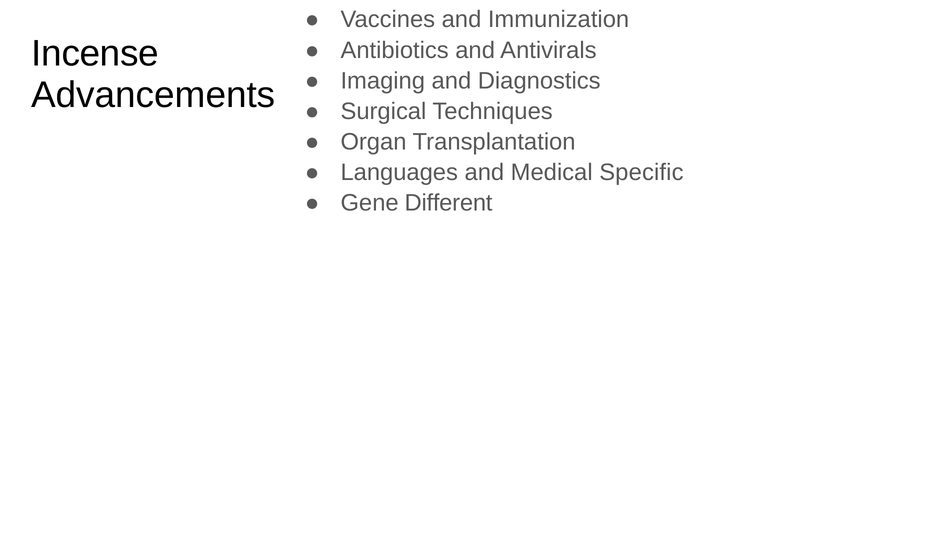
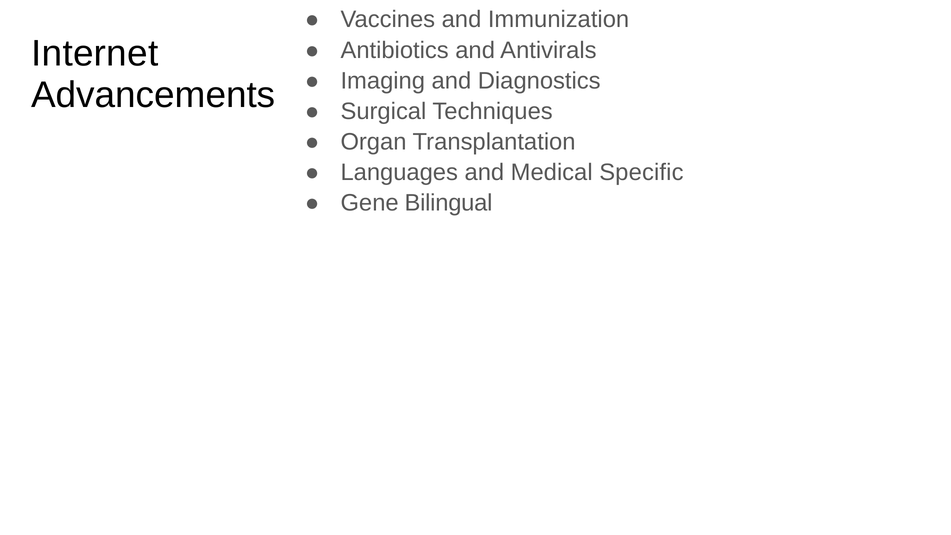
Incense: Incense -> Internet
Different: Different -> Bilingual
